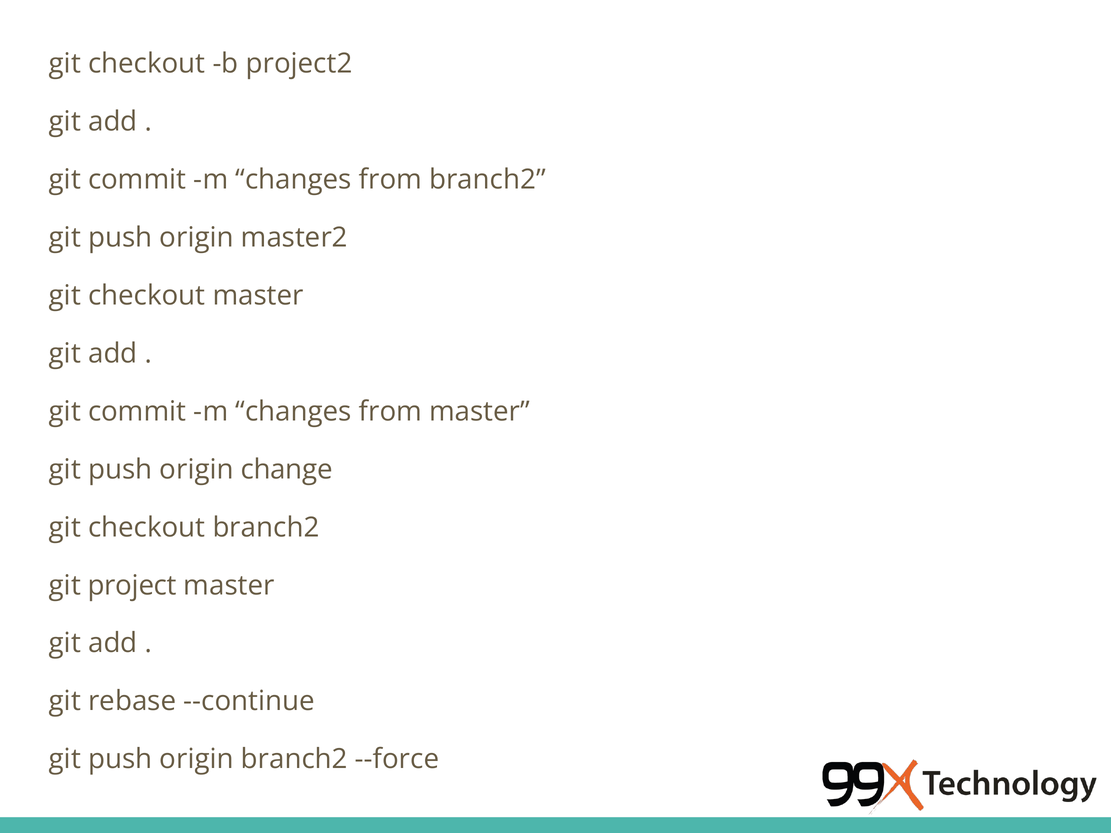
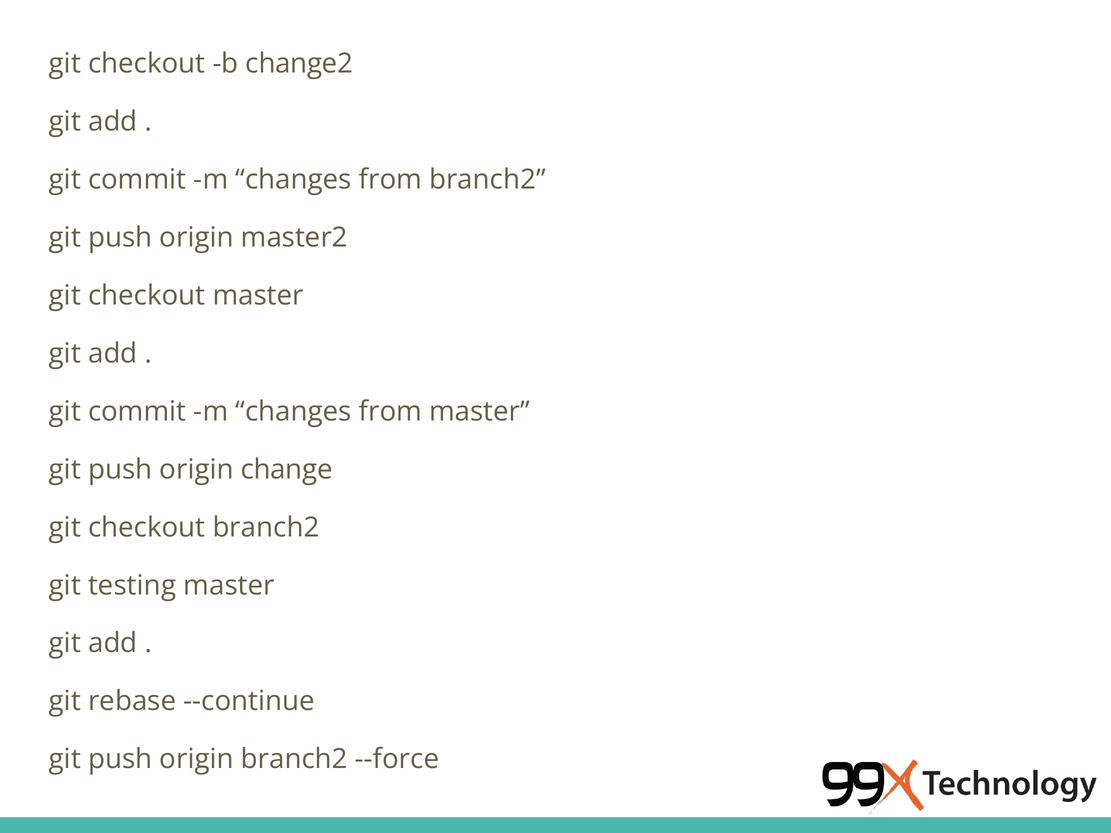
project2: project2 -> change2
project: project -> testing
